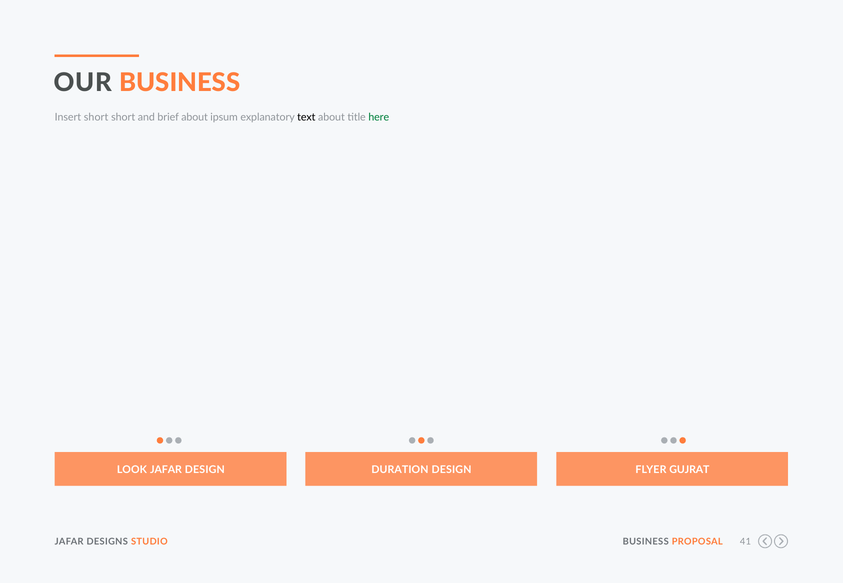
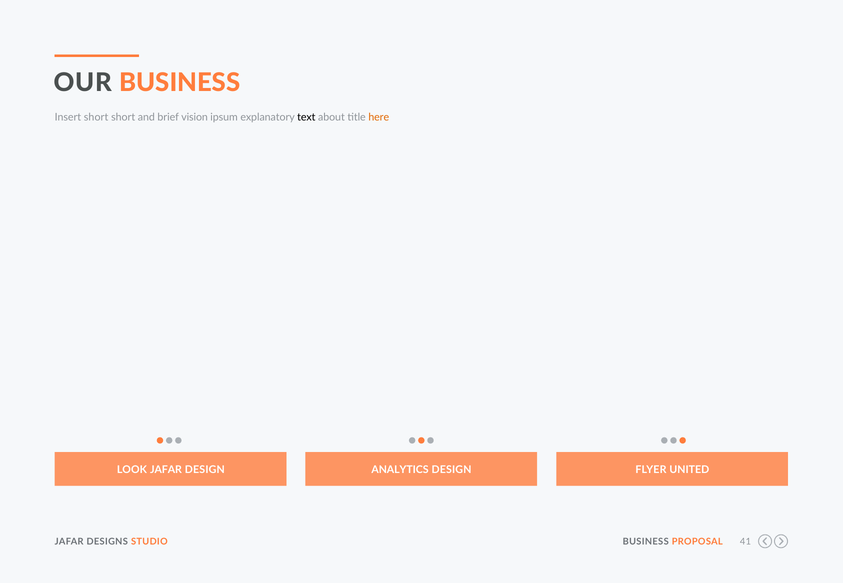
brief about: about -> vision
here colour: green -> orange
DURATION: DURATION -> ANALYTICS
GUJRAT: GUJRAT -> UNITED
